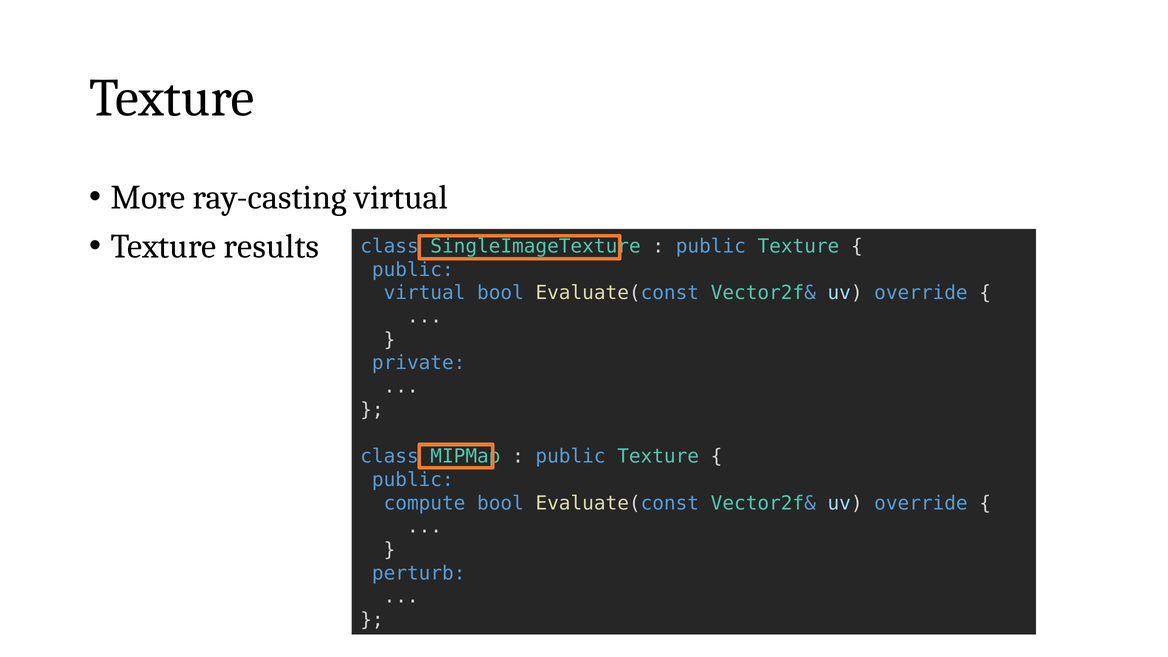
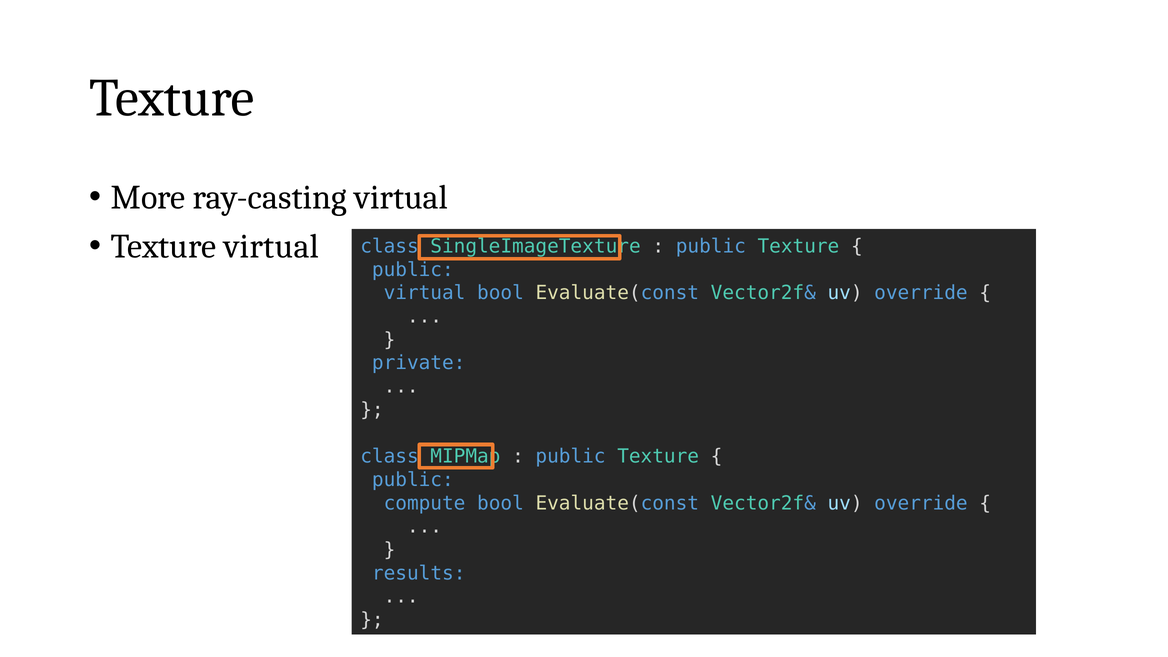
Texture results: results -> virtual
perturb: perturb -> results
